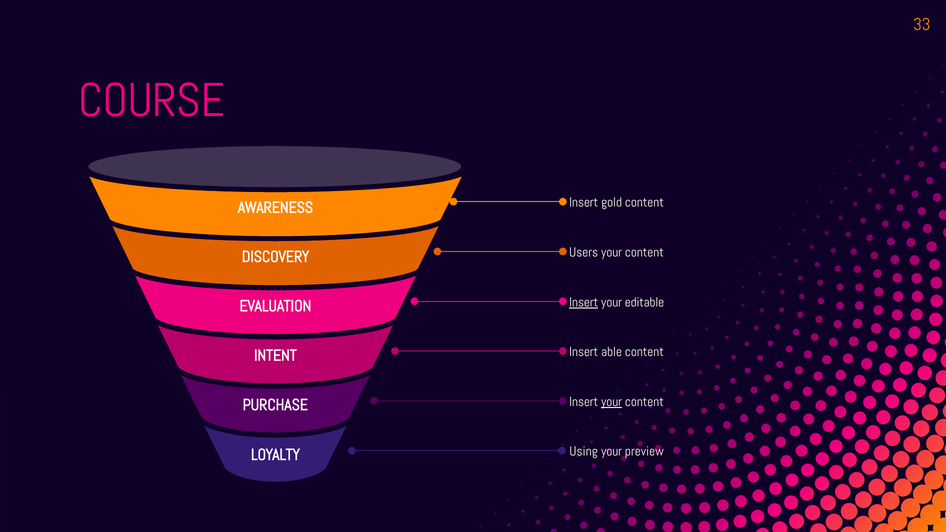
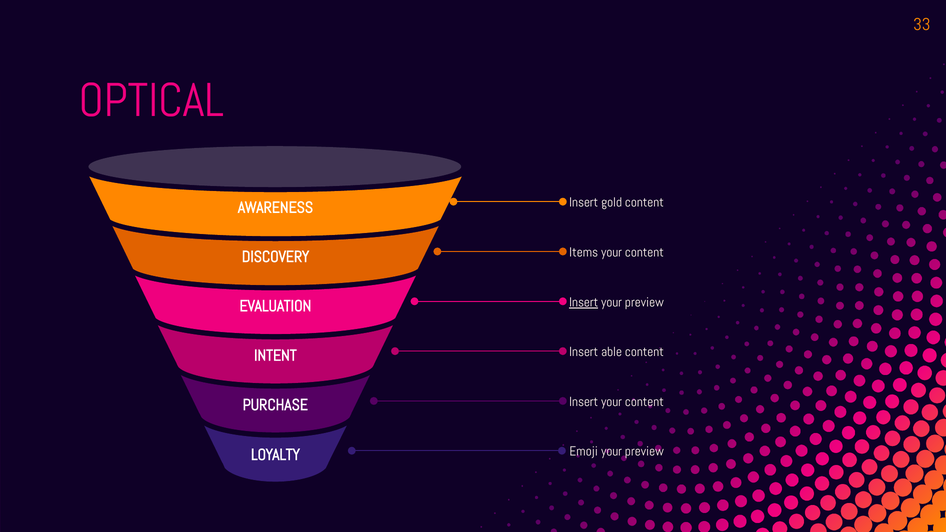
COURSE: COURSE -> OPTICAL
Users: Users -> Items
editable at (644, 302): editable -> preview
your at (612, 402) underline: present -> none
Using: Using -> Emoji
